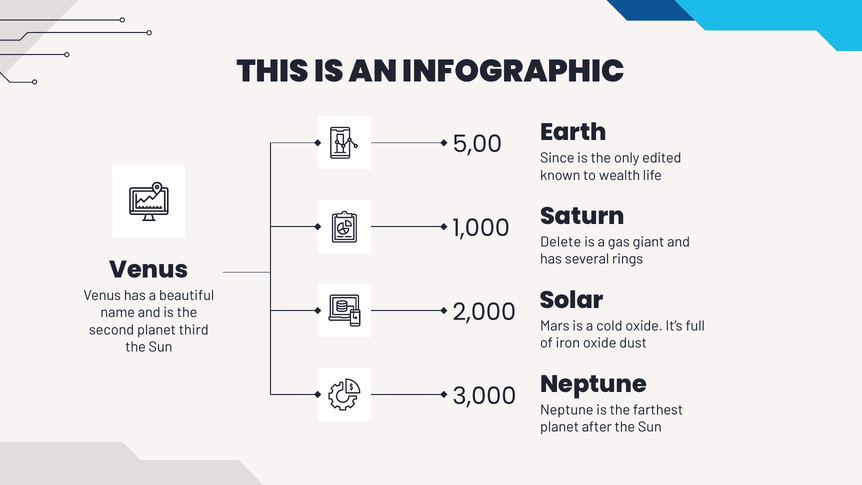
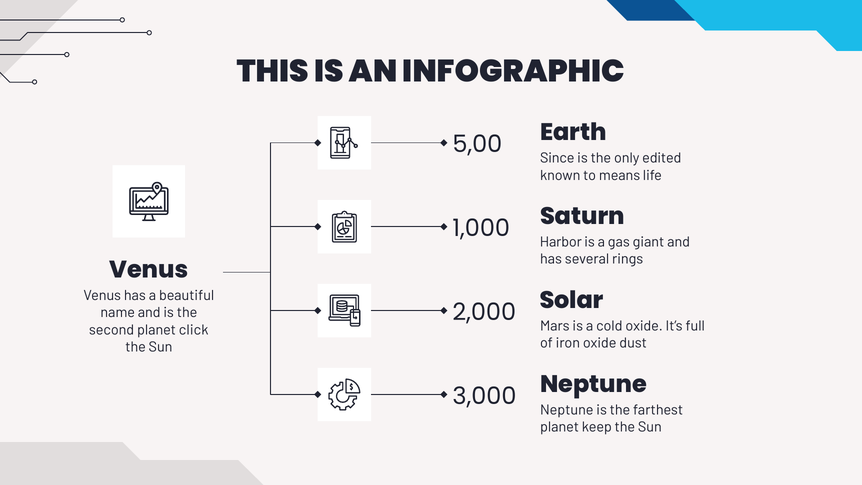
wealth: wealth -> means
Delete: Delete -> Harbor
third: third -> click
after: after -> keep
